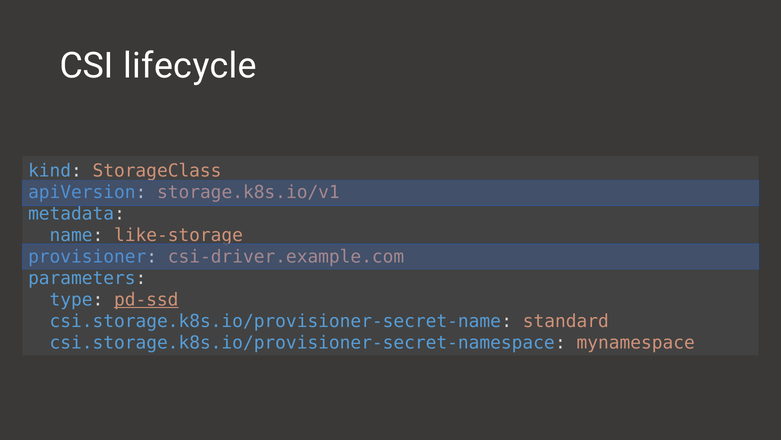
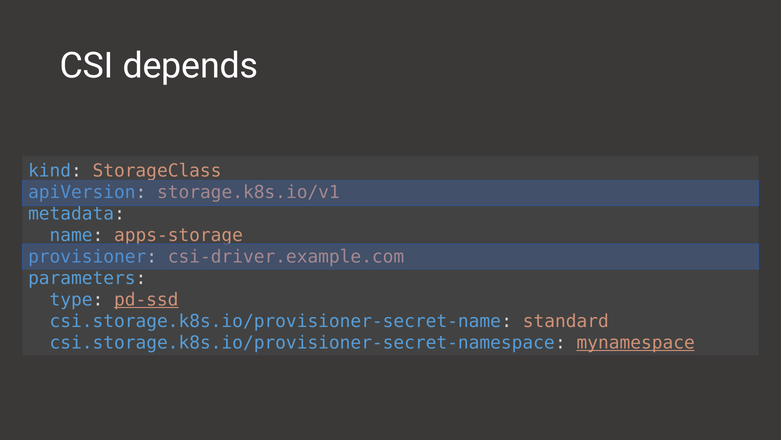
lifecycle: lifecycle -> depends
like-storage: like-storage -> apps-storage
mynamespace underline: none -> present
